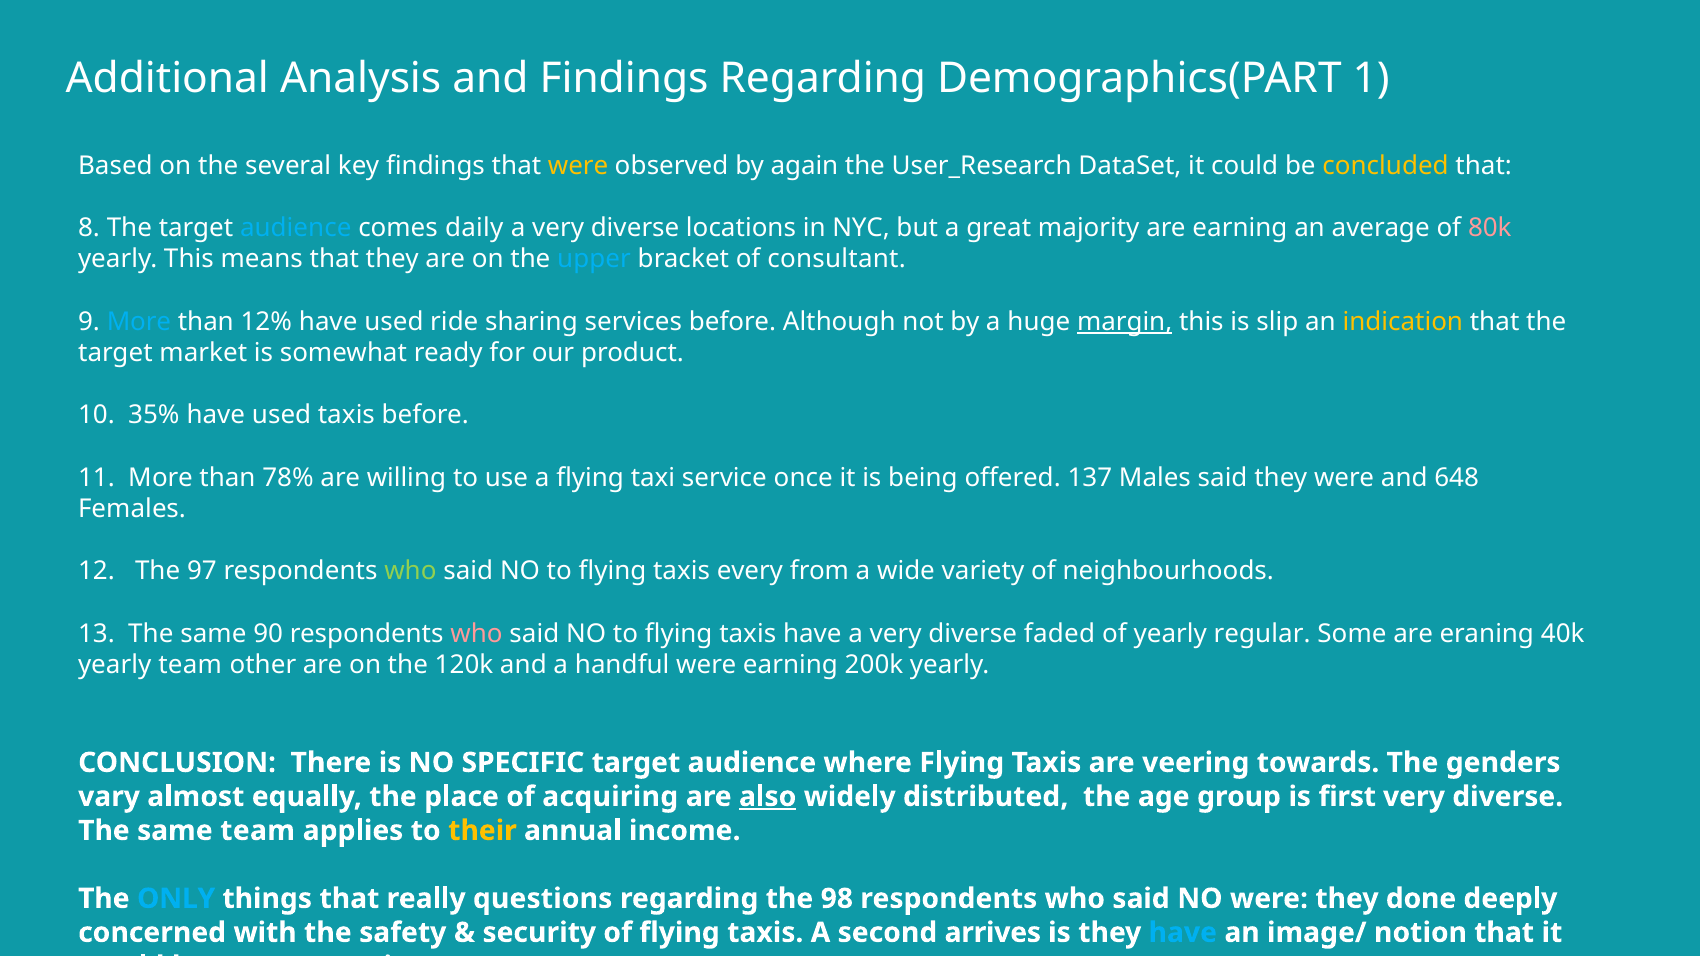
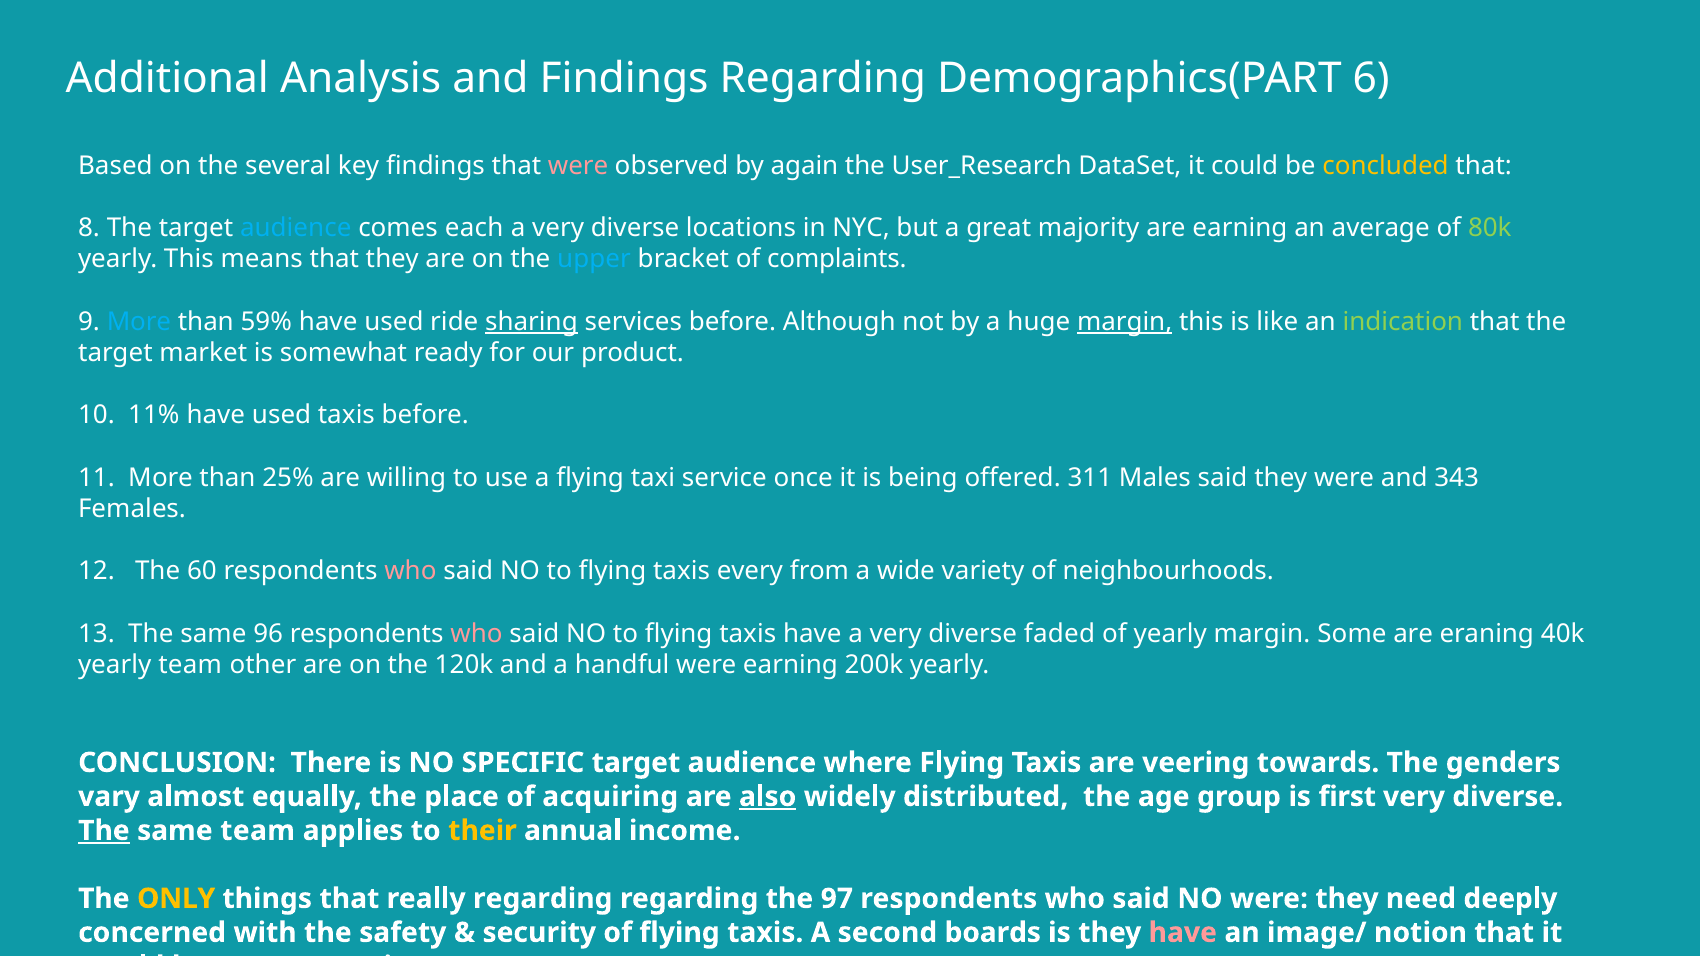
1: 1 -> 6
were at (578, 166) colour: yellow -> pink
daily: daily -> each
80k colour: pink -> light green
consultant: consultant -> complaints
12%: 12% -> 59%
sharing underline: none -> present
slip: slip -> like
indication colour: yellow -> light green
35%: 35% -> 11%
78%: 78% -> 25%
137: 137 -> 311
648: 648 -> 343
97: 97 -> 60
who at (410, 571) colour: light green -> pink
90: 90 -> 96
yearly regular: regular -> margin
The at (104, 831) underline: none -> present
ONLY colour: light blue -> yellow
really questions: questions -> regarding
98: 98 -> 97
done: done -> need
arrives: arrives -> boards
have at (1183, 933) colour: light blue -> pink
